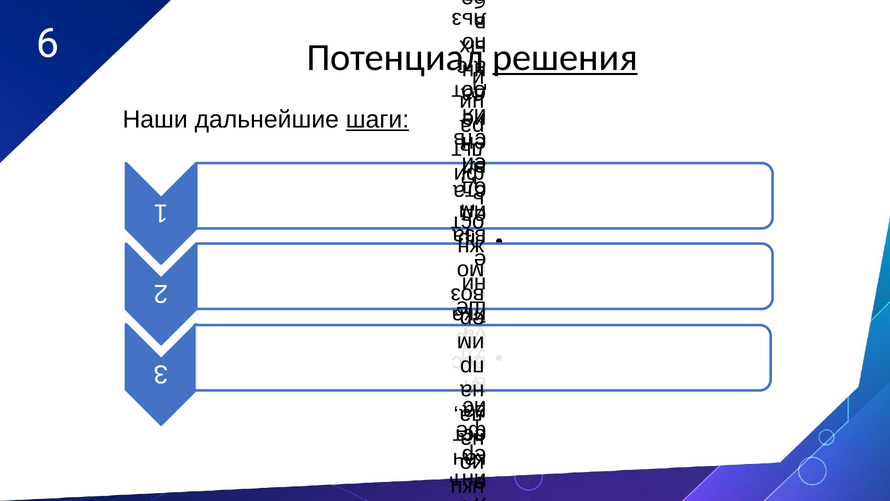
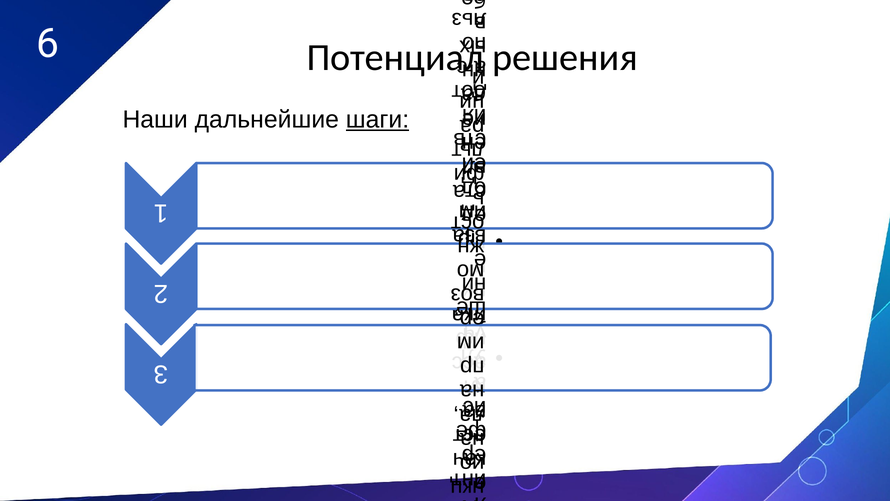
решения underline: present -> none
